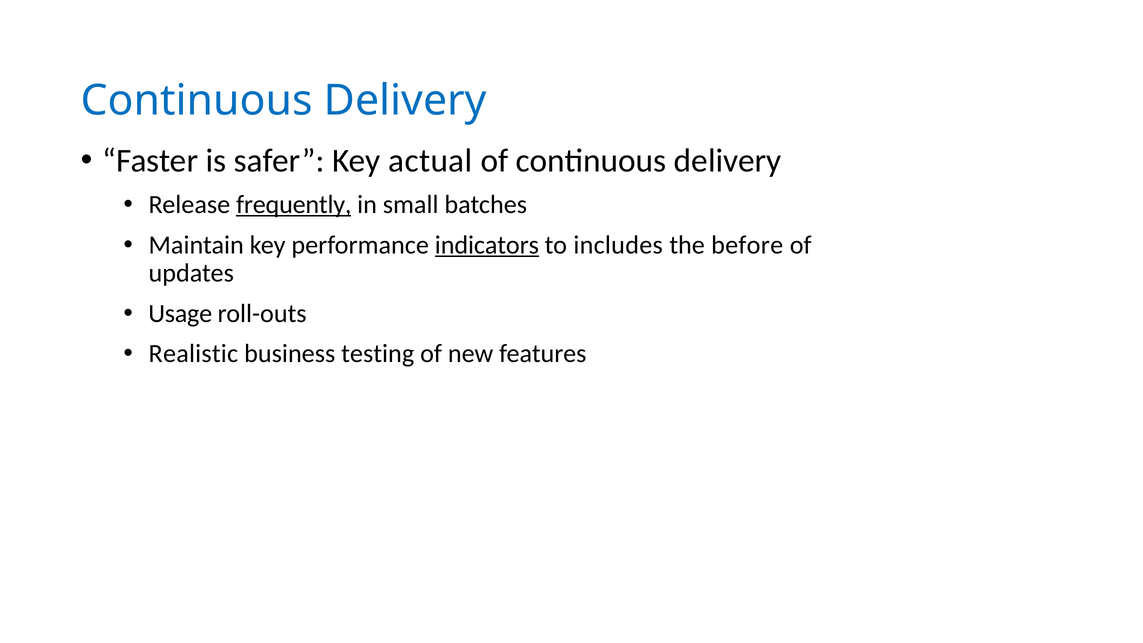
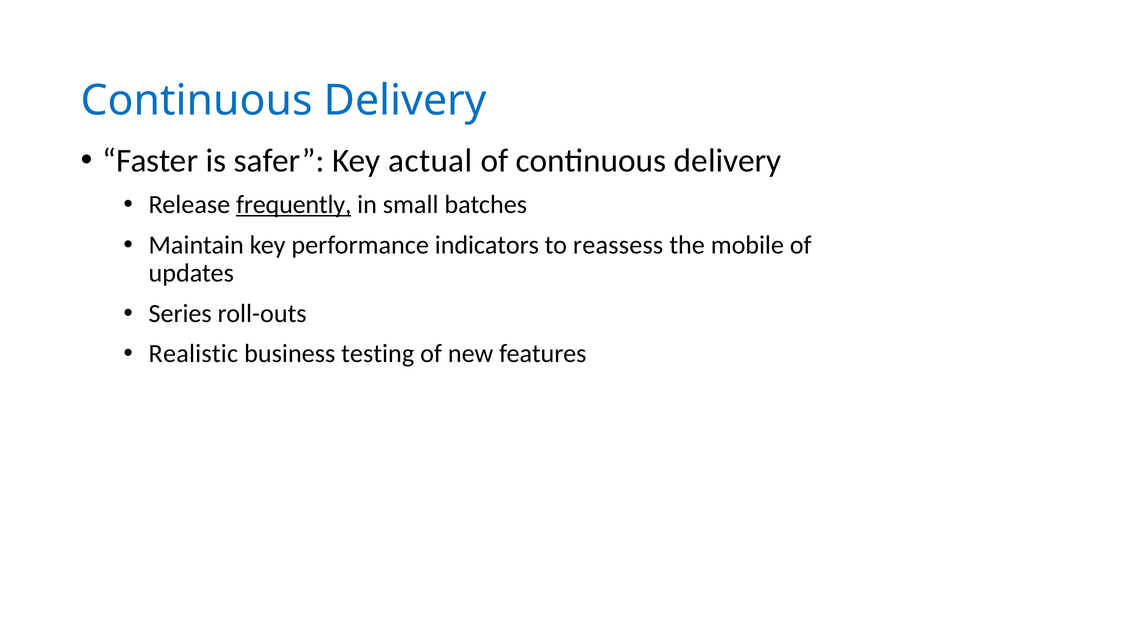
indicators underline: present -> none
includes: includes -> reassess
before: before -> mobile
Usage: Usage -> Series
